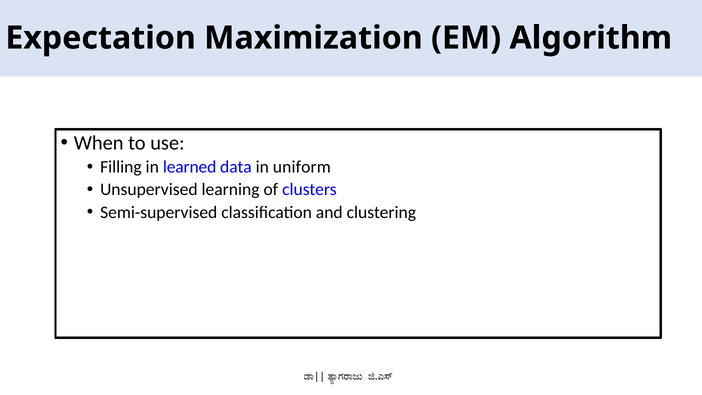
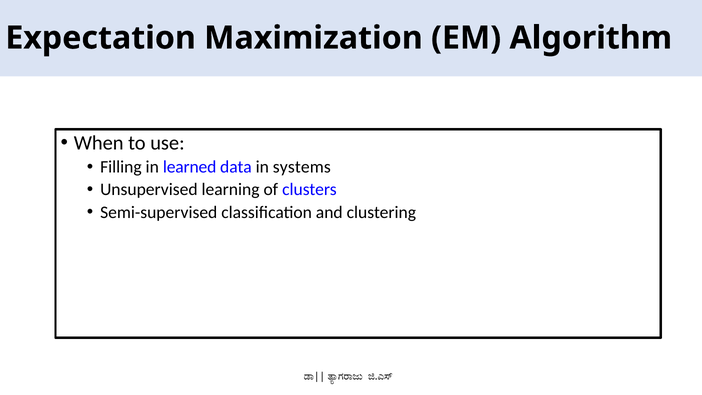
uniform: uniform -> systems
